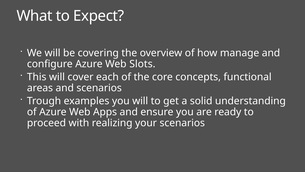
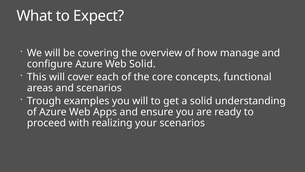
Web Slots: Slots -> Solid
